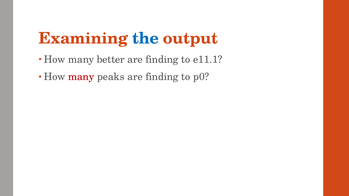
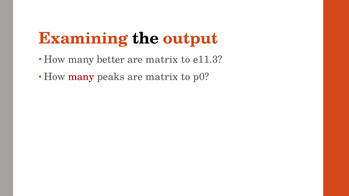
the colour: blue -> black
finding at (162, 60): finding -> matrix
e11.1: e11.1 -> e11.3
peaks are finding: finding -> matrix
